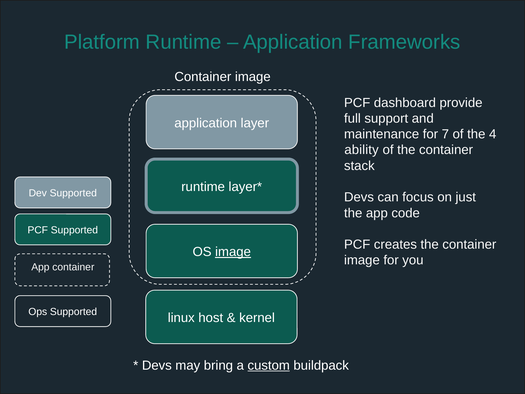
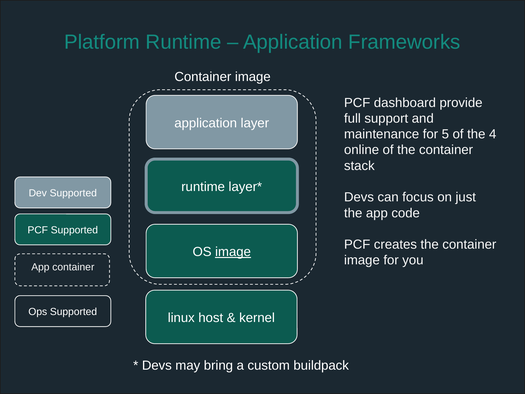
7: 7 -> 5
ability: ability -> online
custom underline: present -> none
